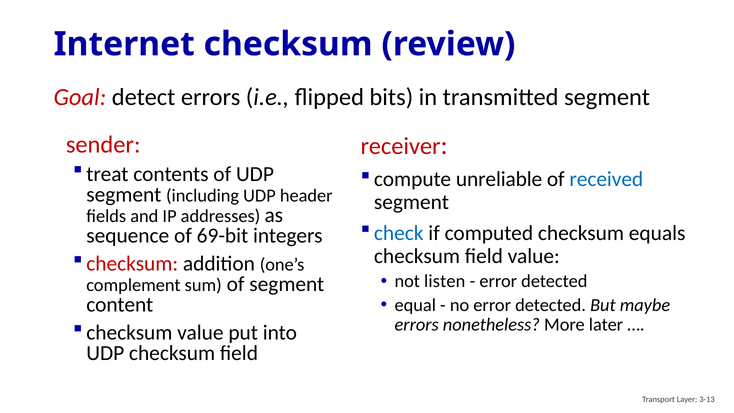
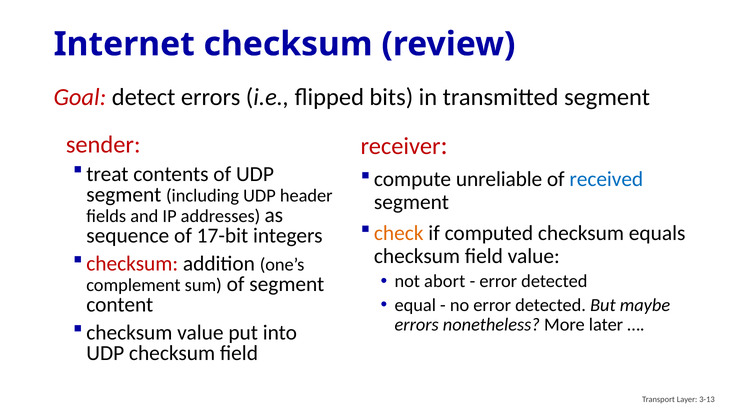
check colour: blue -> orange
69-bit: 69-bit -> 17-bit
listen: listen -> abort
